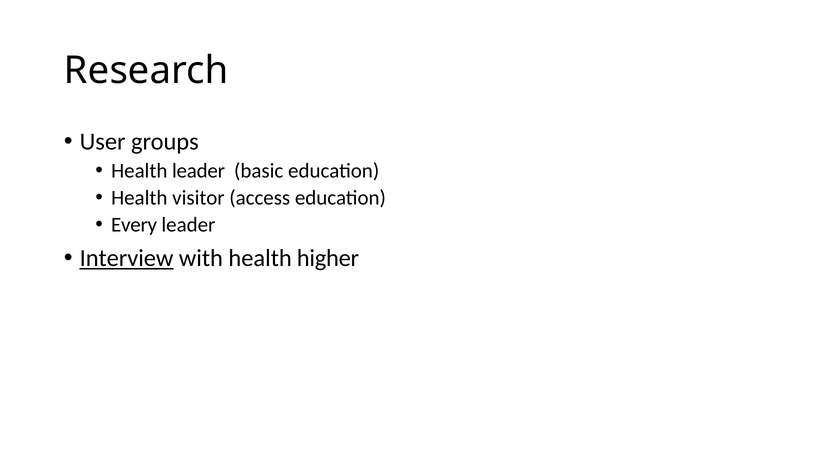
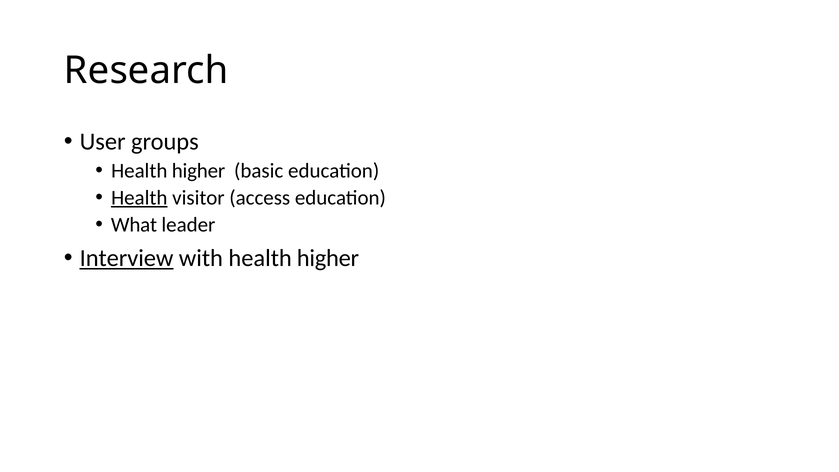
leader at (198, 171): leader -> higher
Health at (139, 198) underline: none -> present
Every: Every -> What
